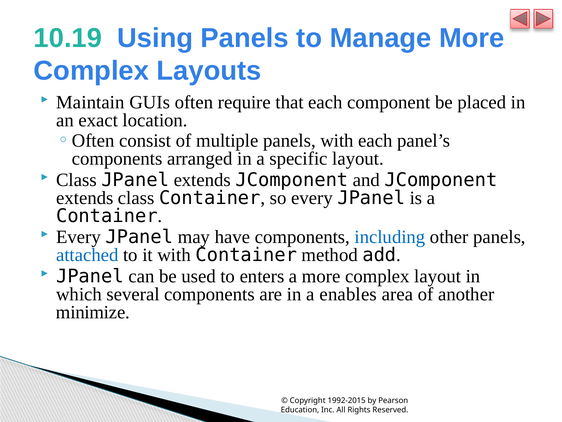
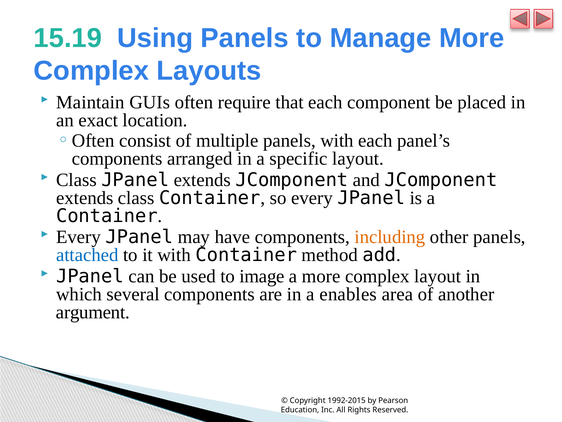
10.19: 10.19 -> 15.19
including colour: blue -> orange
enters: enters -> image
minimize: minimize -> argument
